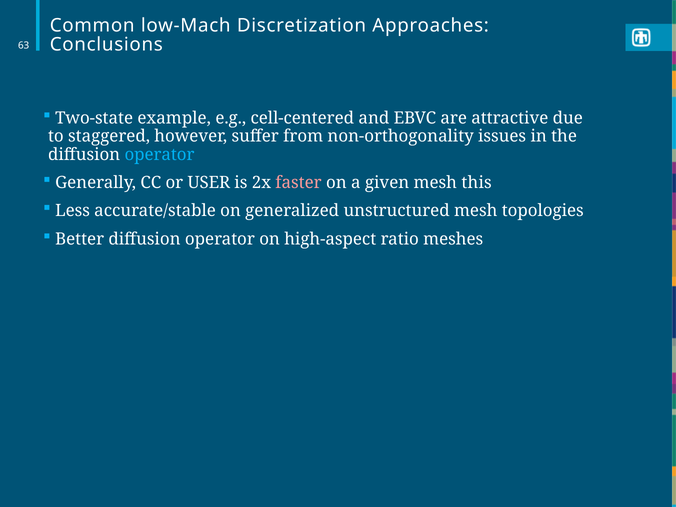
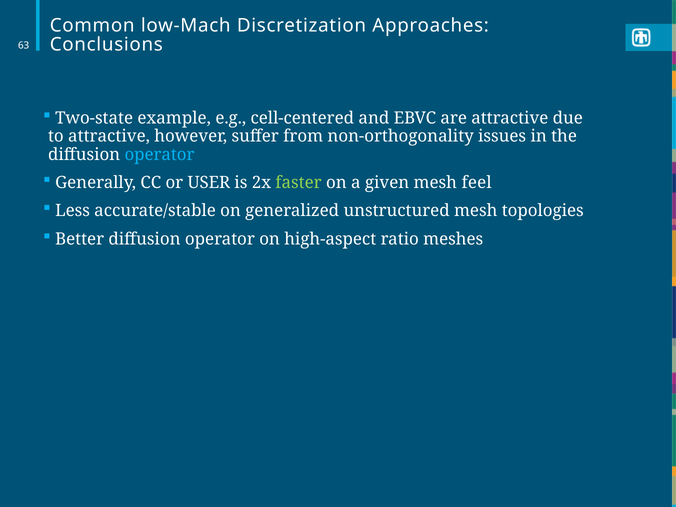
to staggered: staggered -> attractive
faster colour: pink -> light green
this: this -> feel
